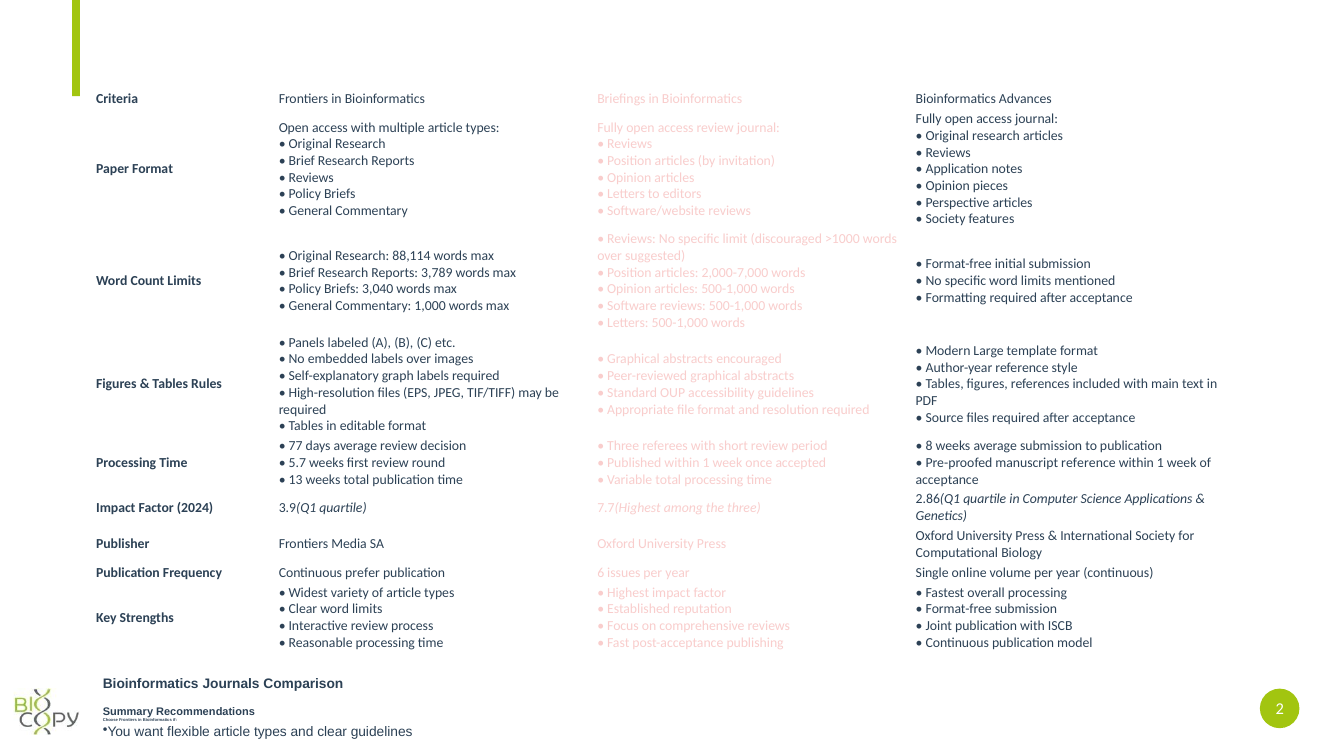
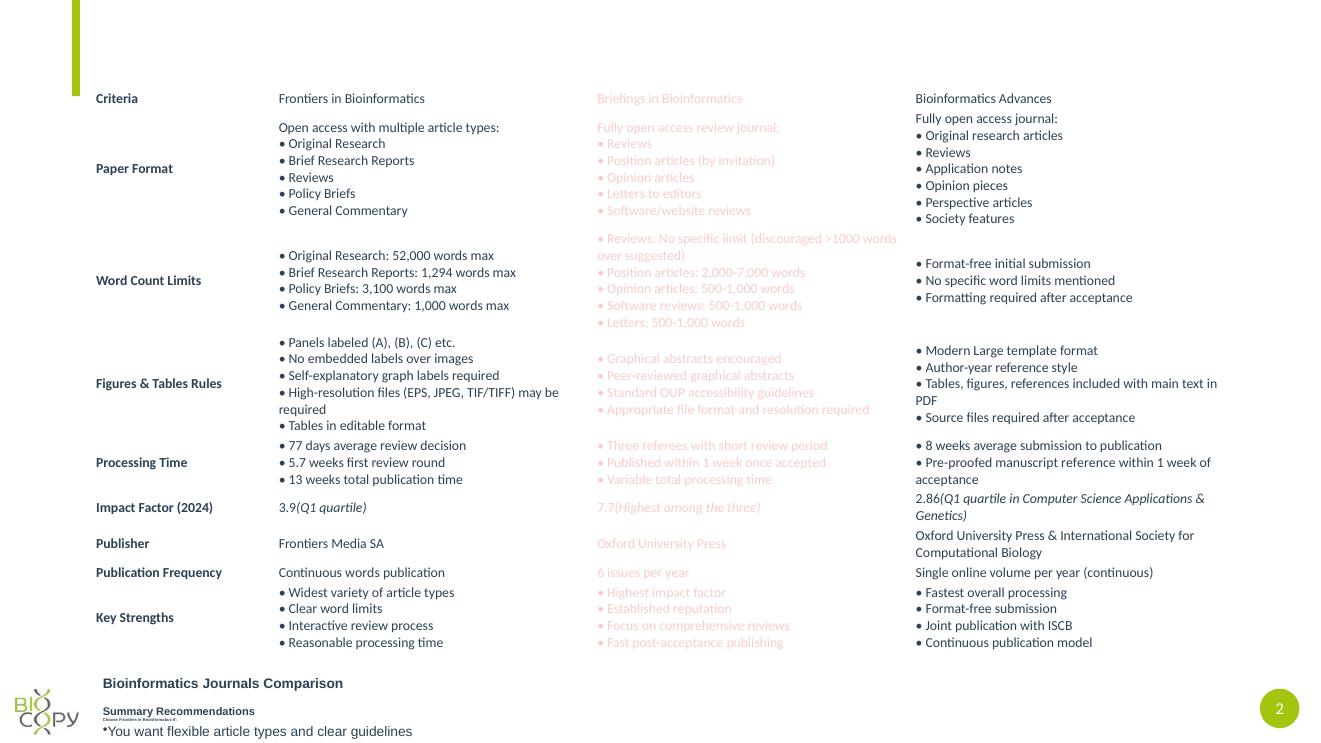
88,114: 88,114 -> 52,000
3,789: 3,789 -> 1,294
3,040: 3,040 -> 3,100
Continuous prefer: prefer -> words
